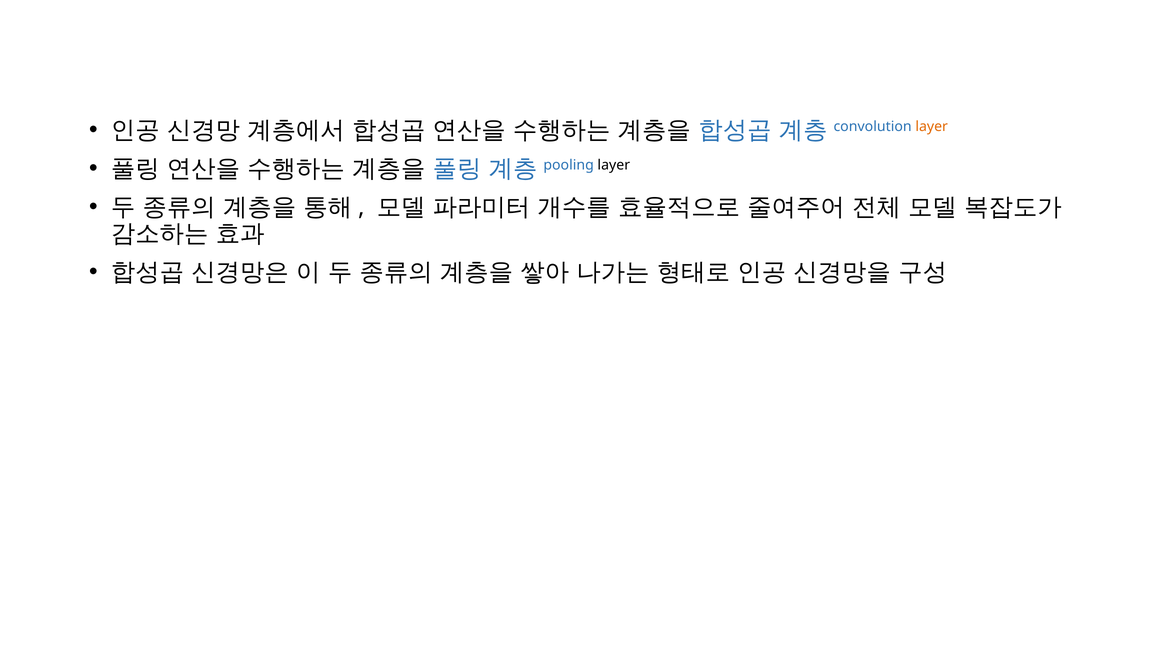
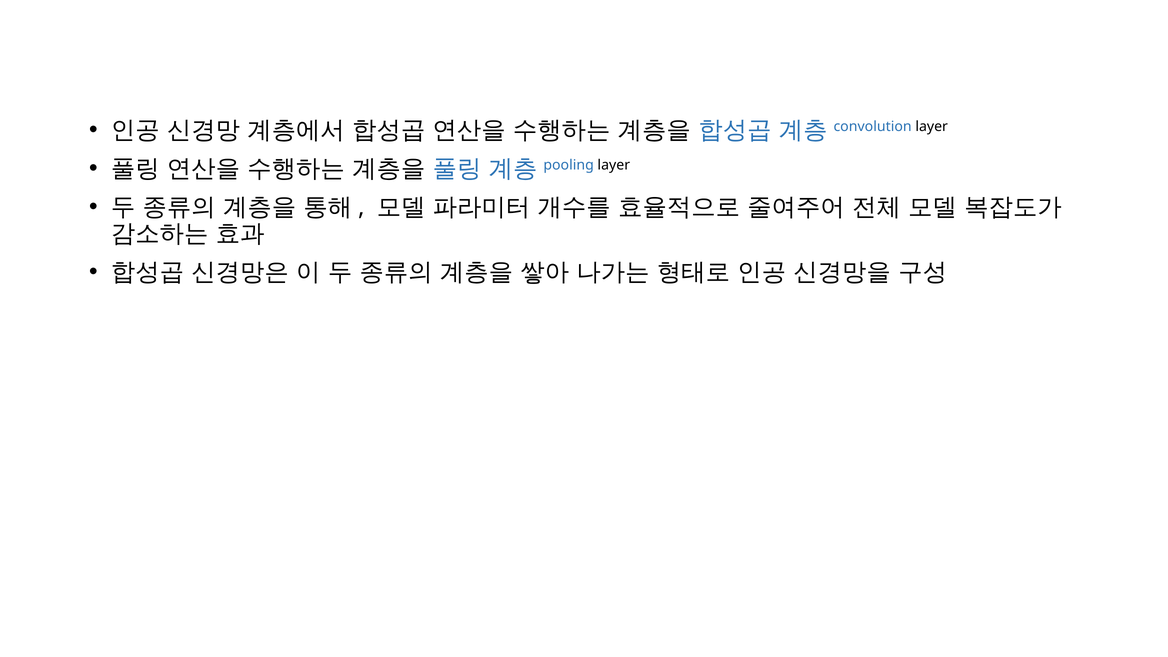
layer at (932, 126) colour: orange -> black
